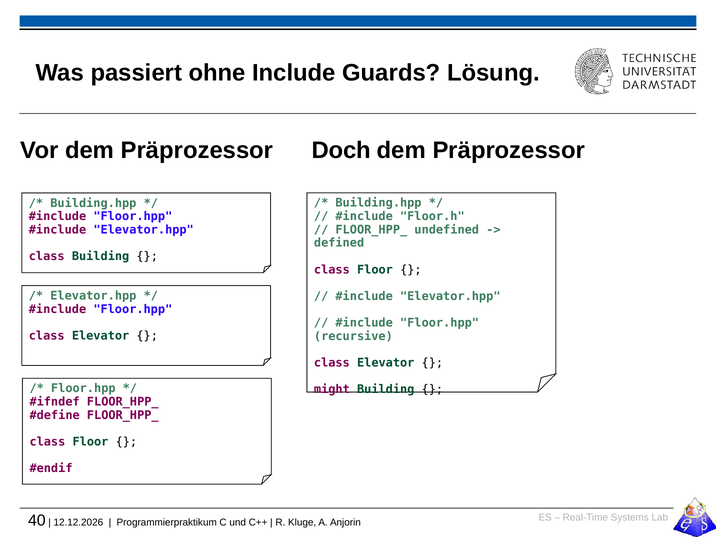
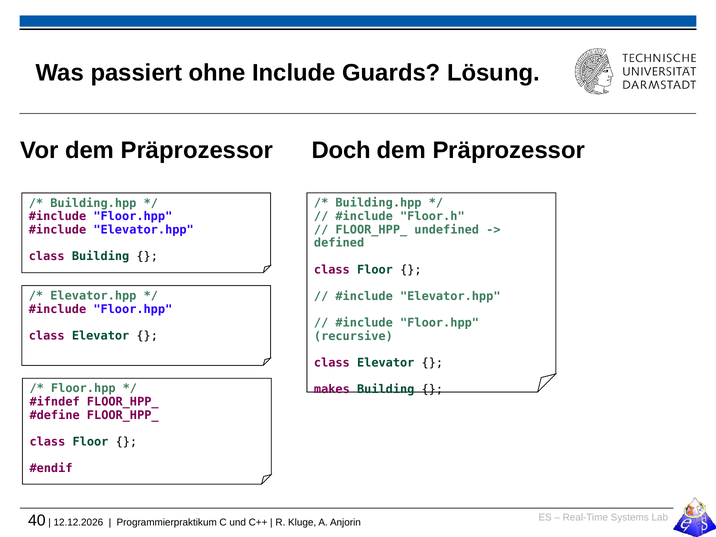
might: might -> makes
